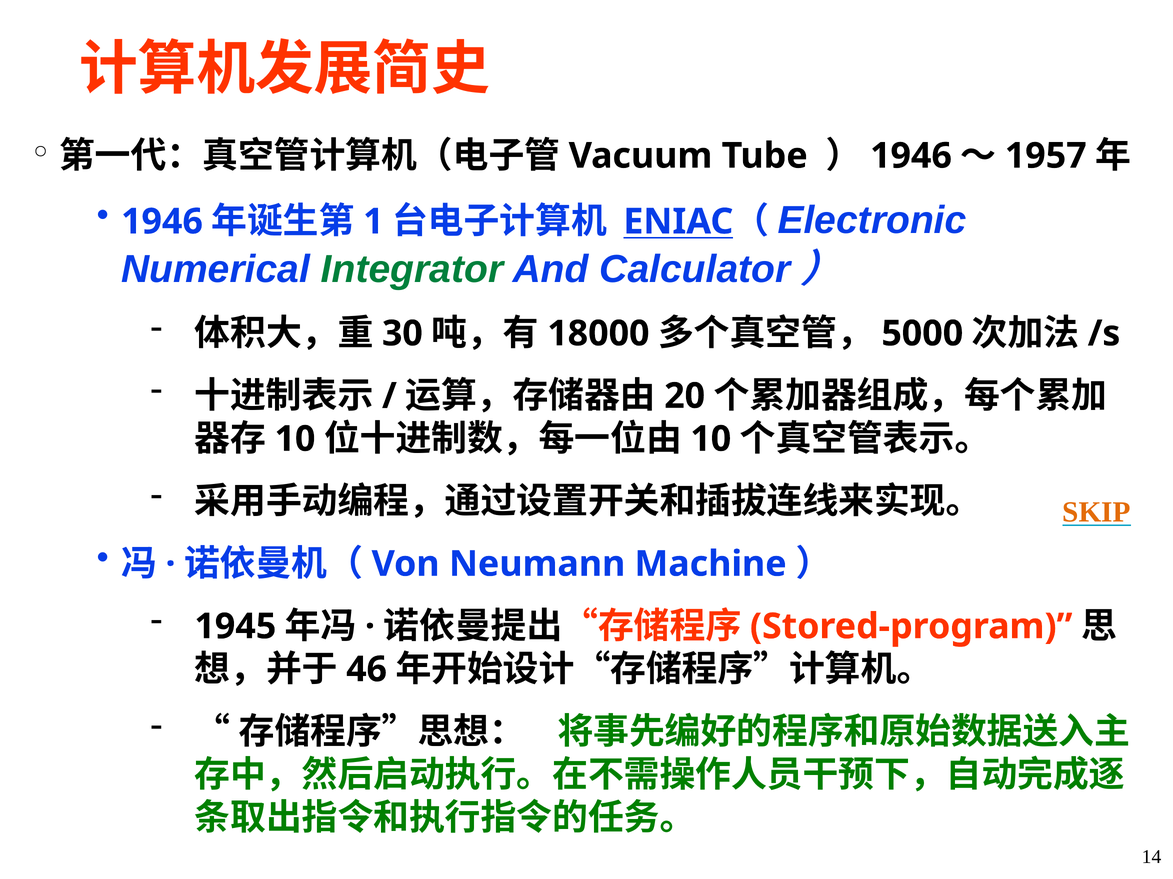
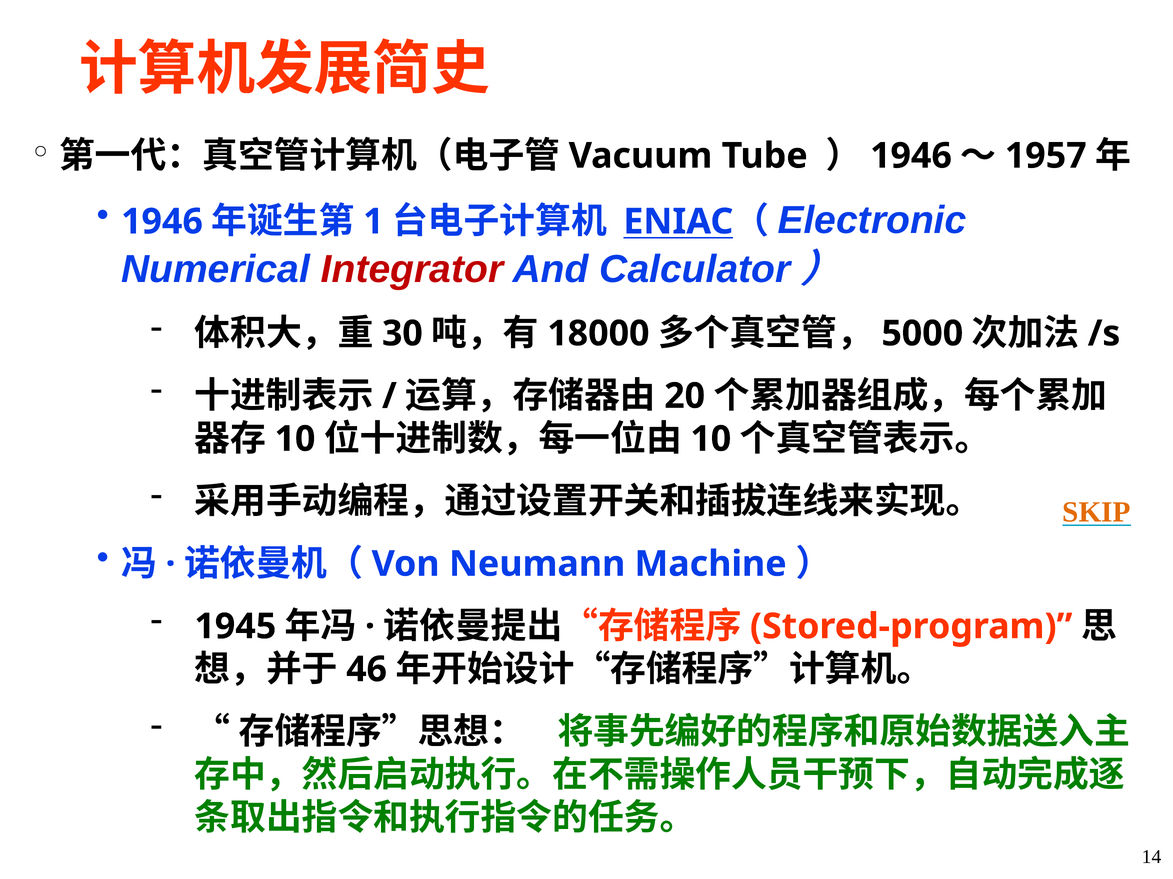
Integrator colour: green -> red
